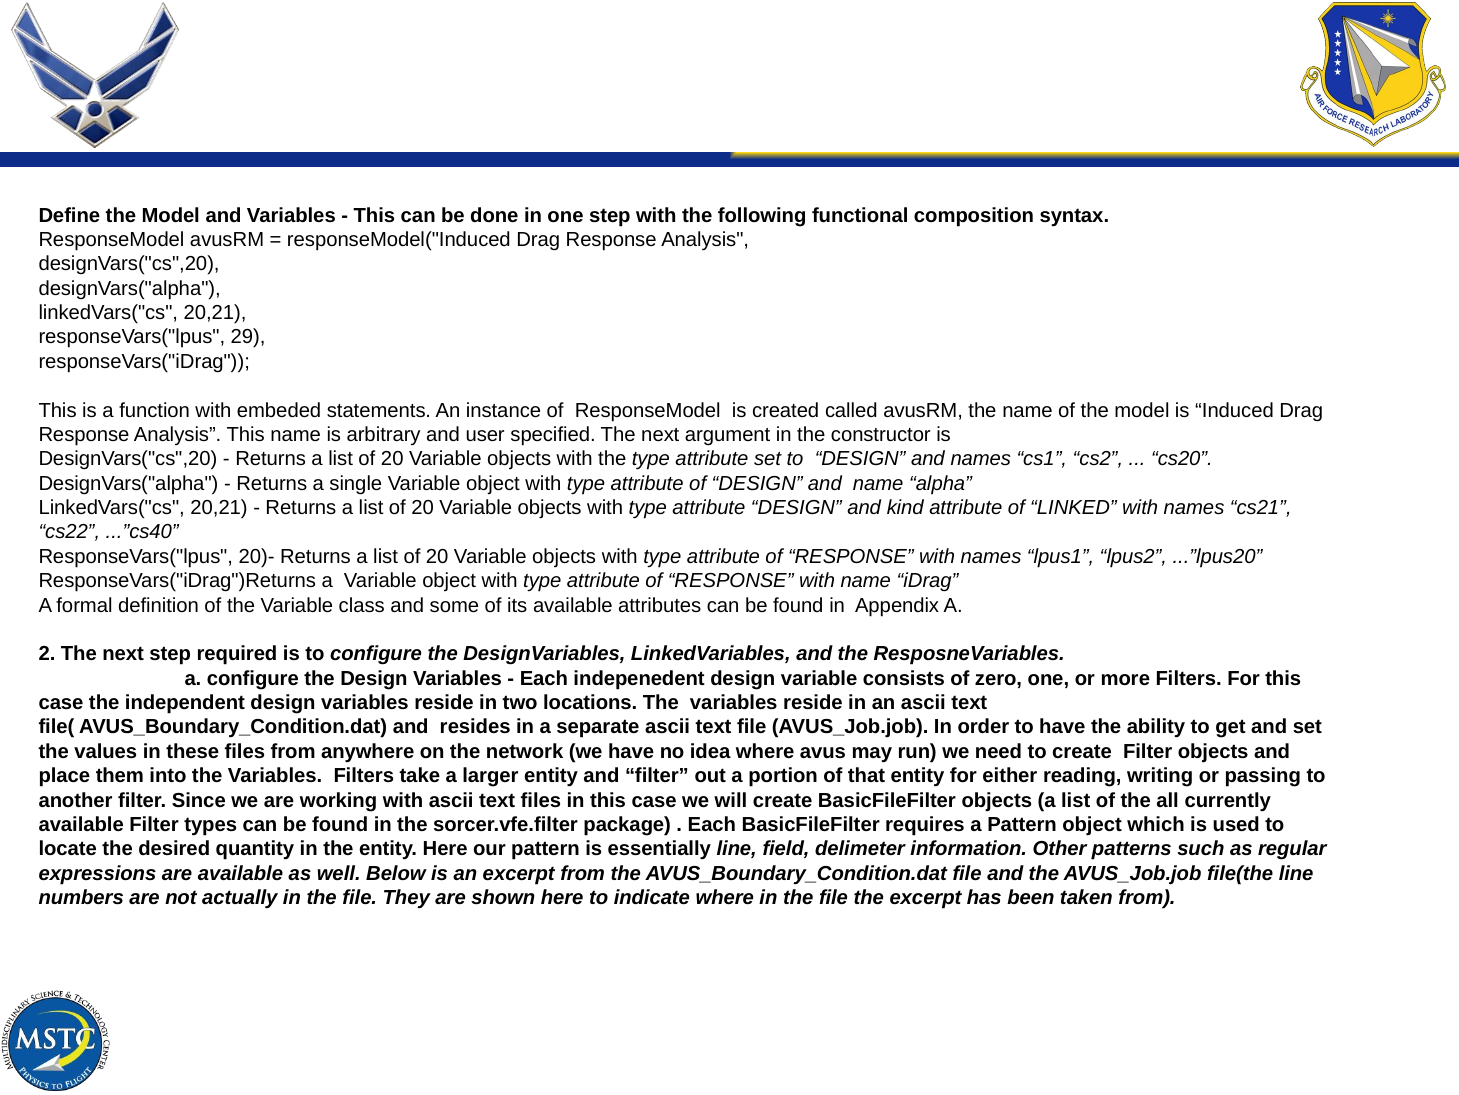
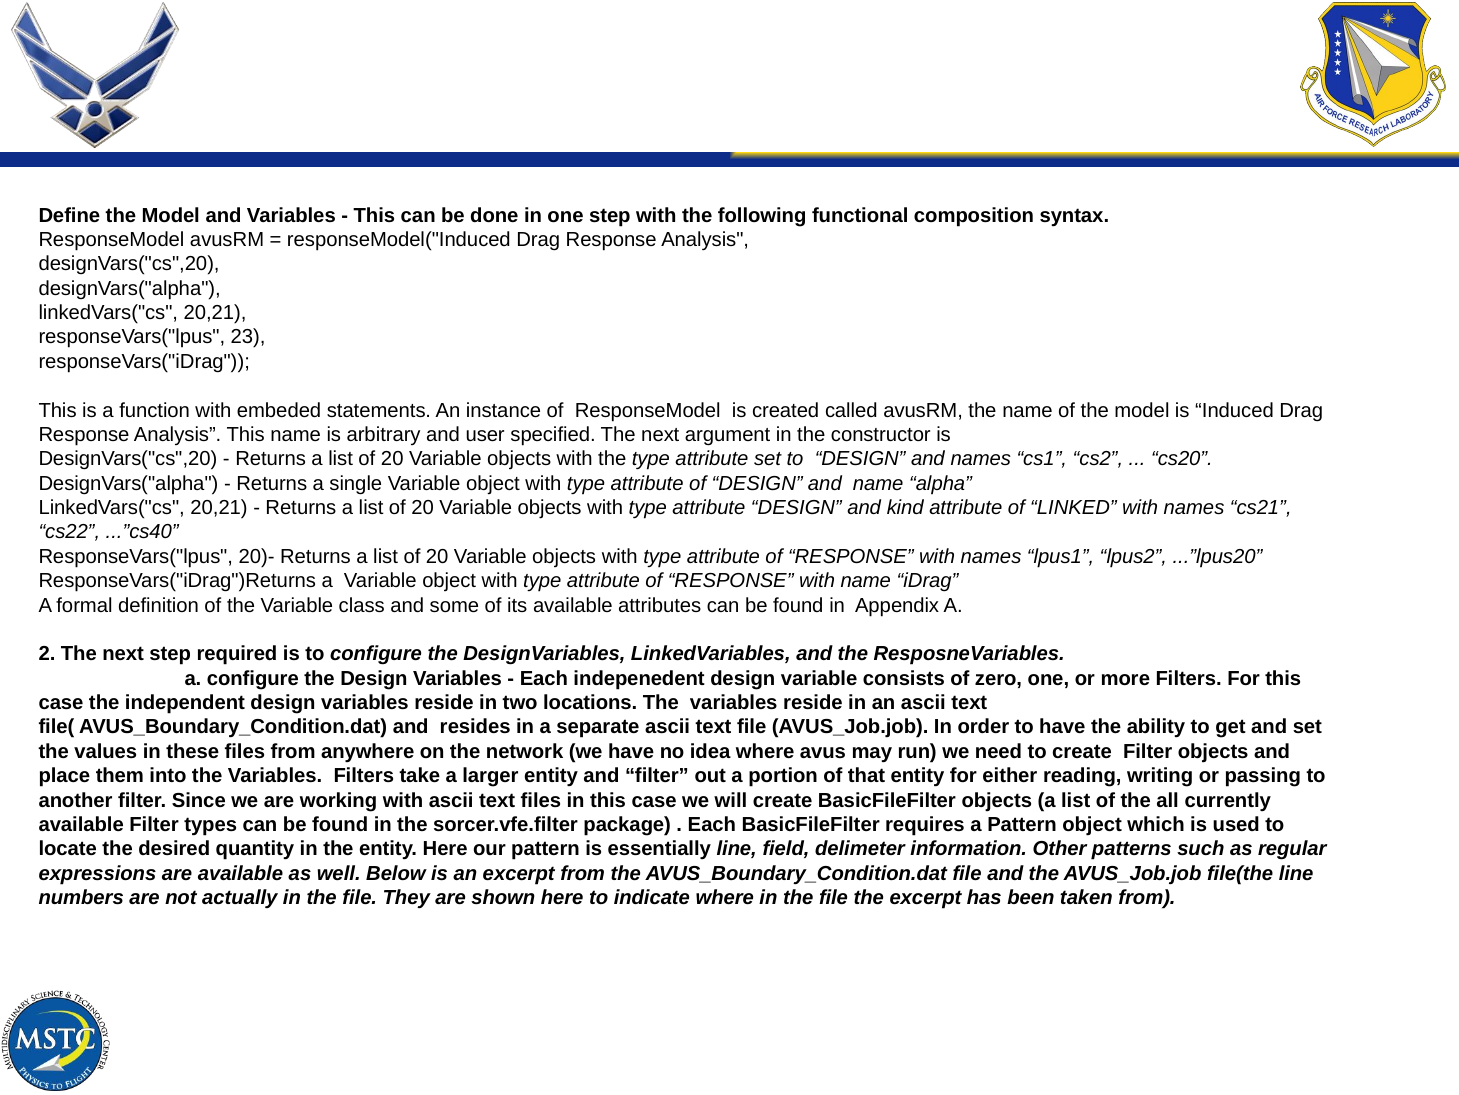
29: 29 -> 23
